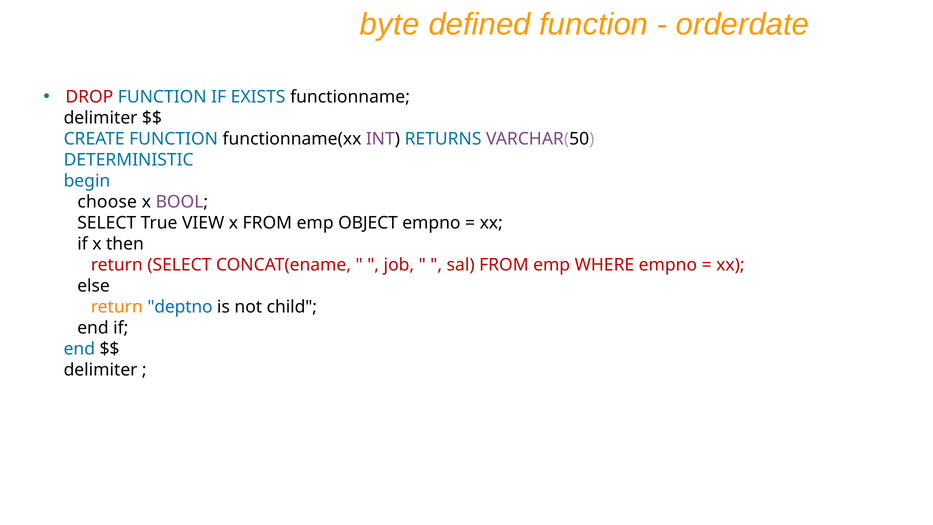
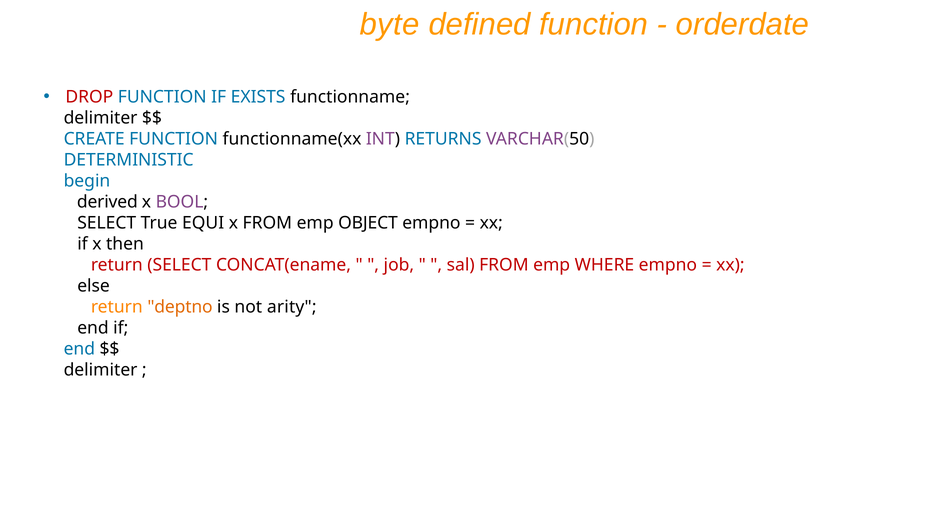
choose: choose -> derived
VIEW: VIEW -> EQUI
deptno colour: blue -> orange
child: child -> arity
